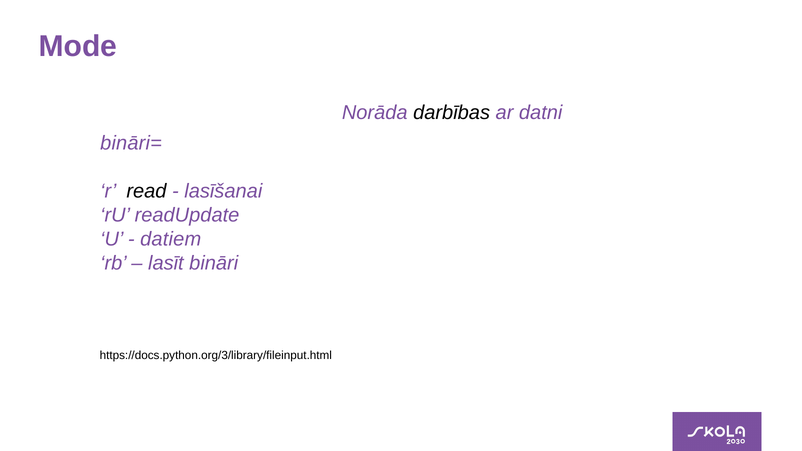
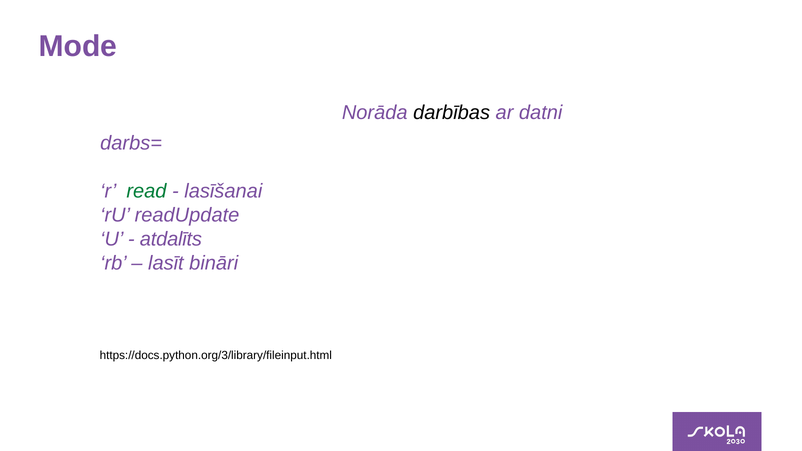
bināri=: bināri= -> darbs=
read colour: black -> green
datiem: datiem -> atdalīts
